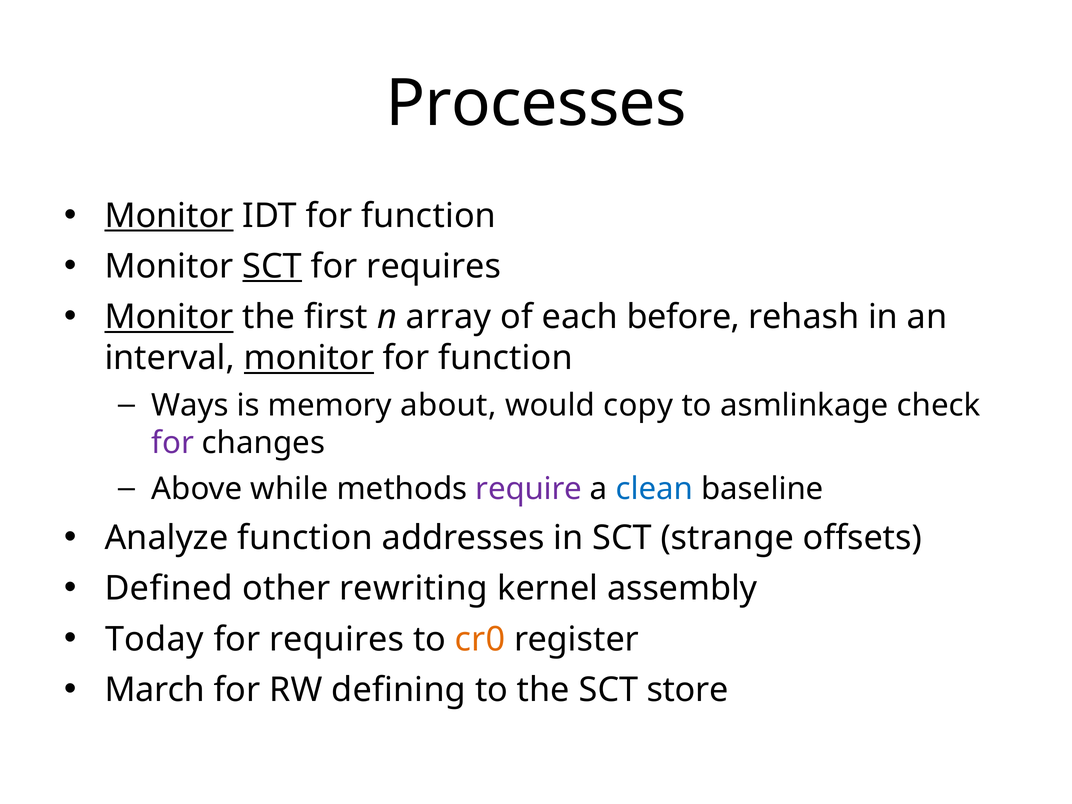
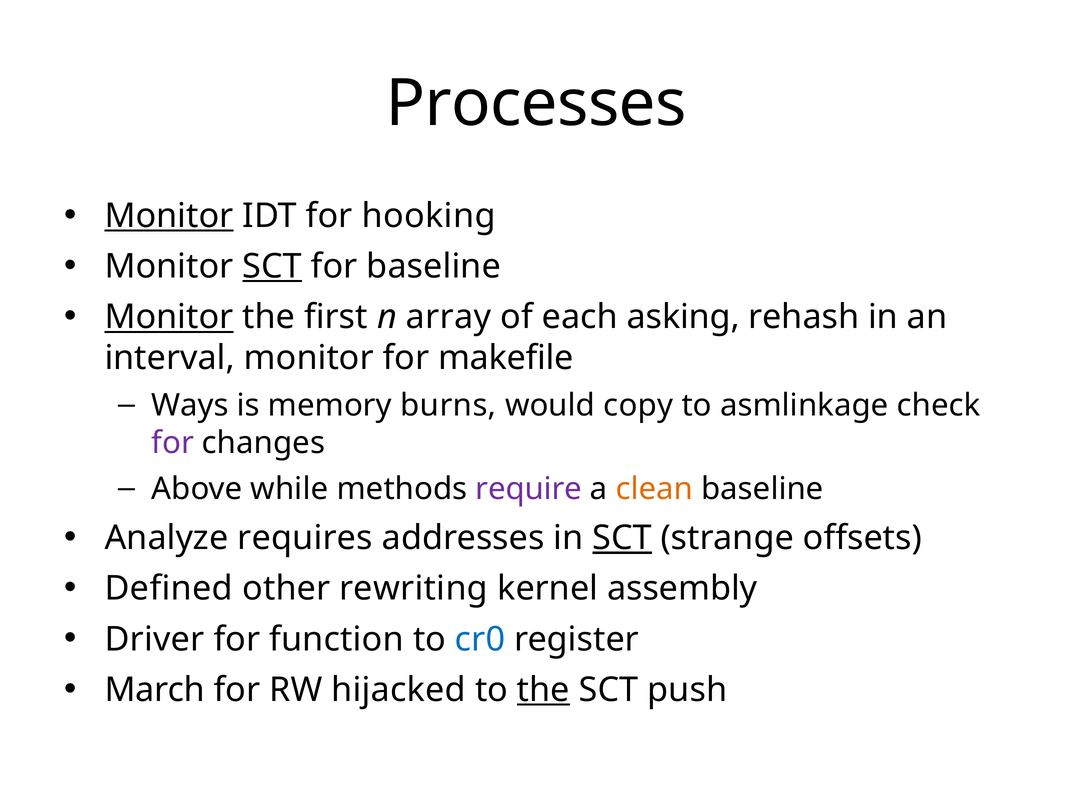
IDT for function: function -> hooking
requires at (434, 266): requires -> baseline
before: before -> asking
monitor at (309, 358) underline: present -> none
function at (506, 358): function -> makefile
about: about -> burns
clean colour: blue -> orange
Analyze function: function -> requires
SCT at (622, 538) underline: none -> present
Today: Today -> Driver
requires at (337, 639): requires -> function
cr0 colour: orange -> blue
defining: defining -> hijacked
the at (543, 690) underline: none -> present
store: store -> push
